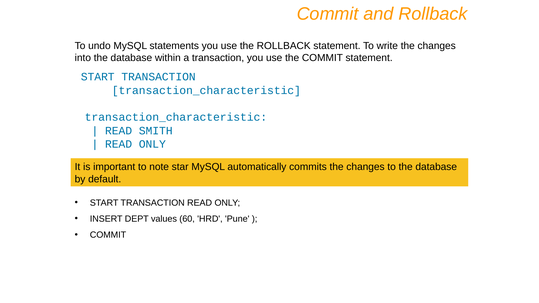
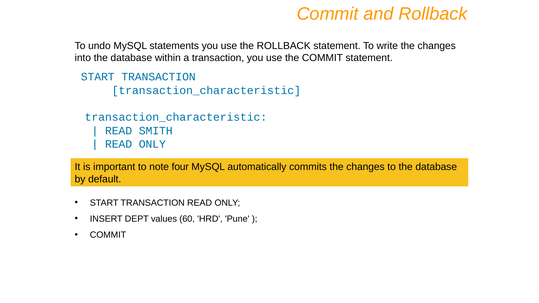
star: star -> four
